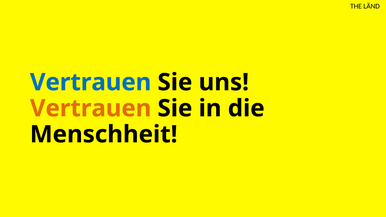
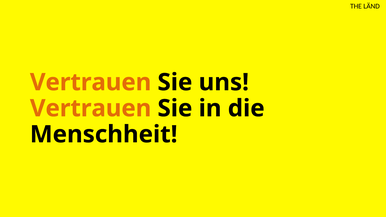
Vertrauen at (91, 82) colour: blue -> orange
